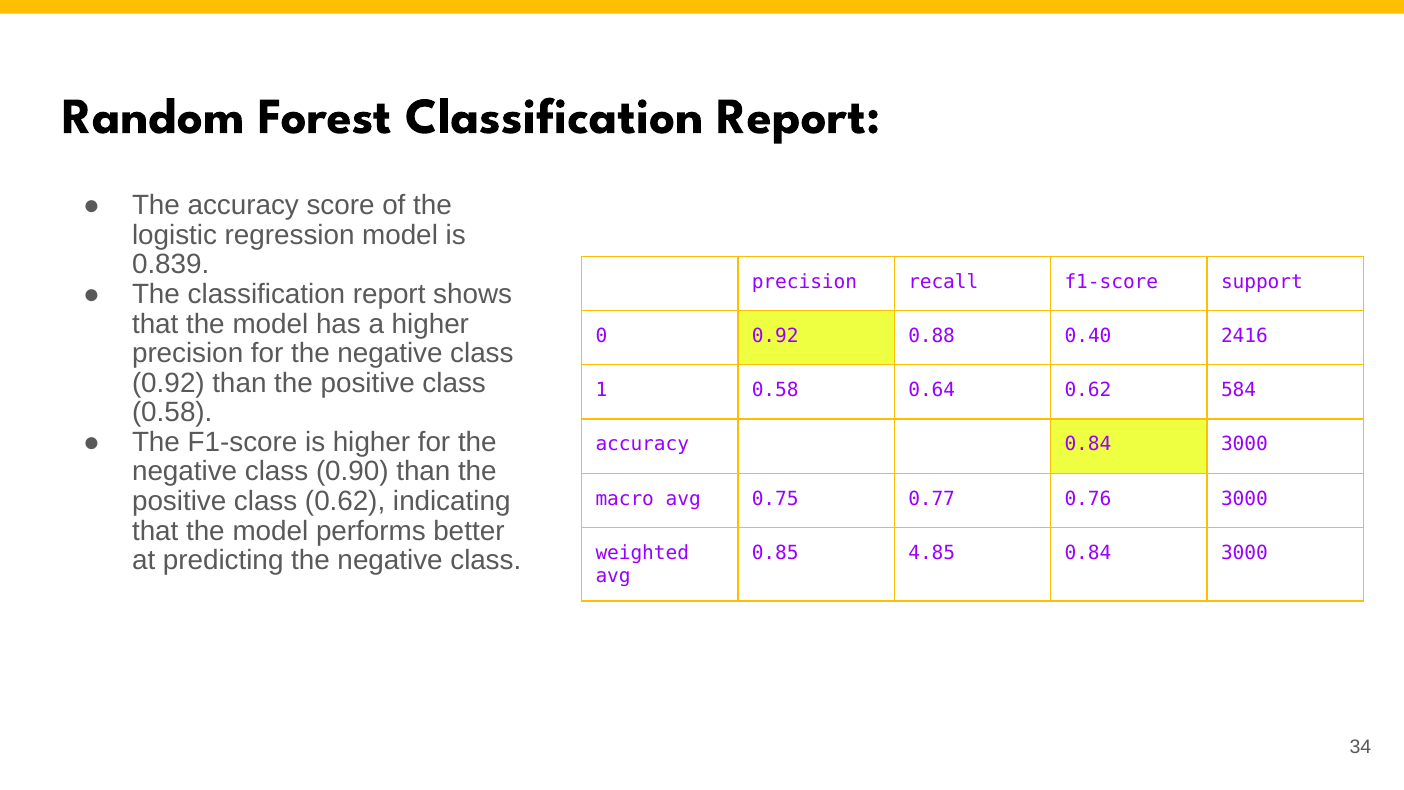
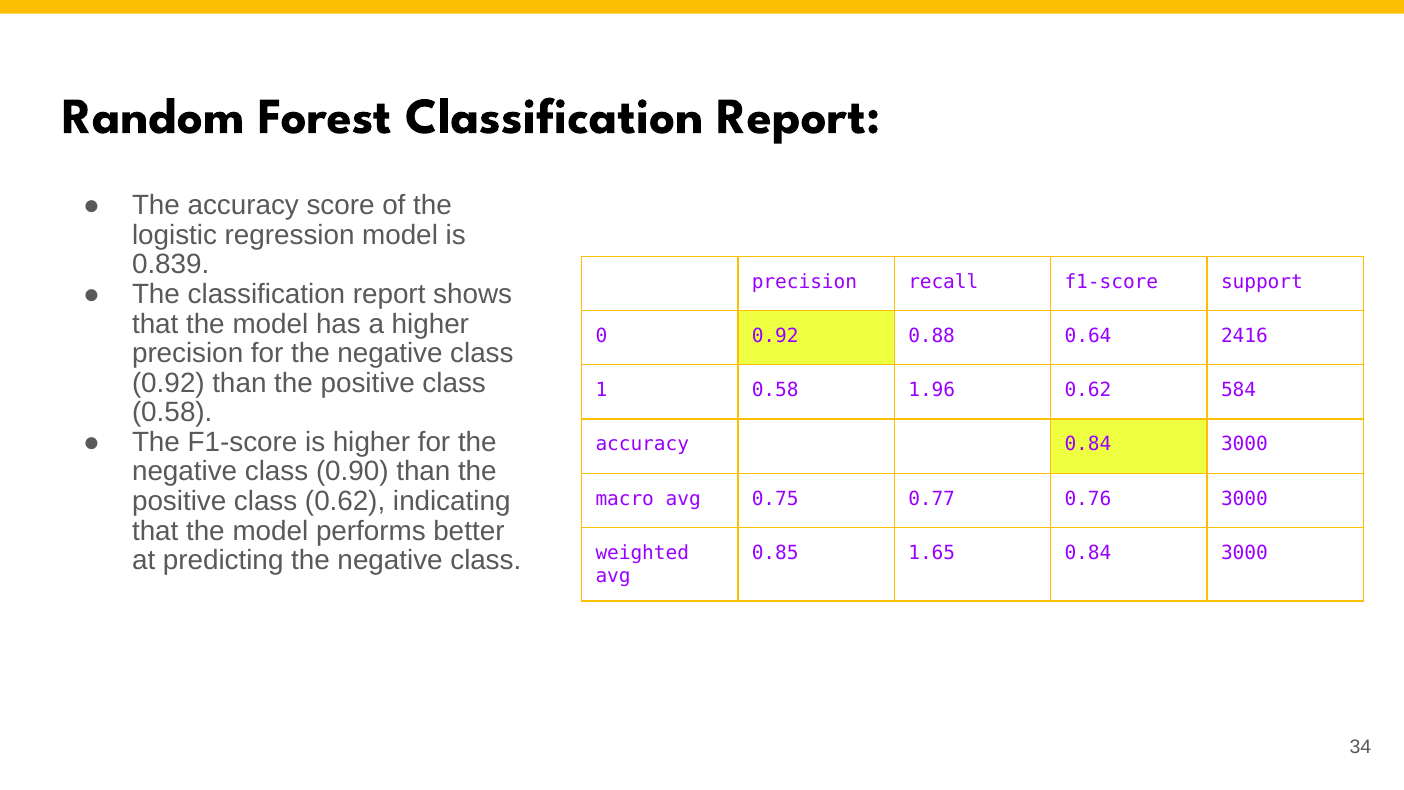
0.40: 0.40 -> 0.64
0.64: 0.64 -> 1.96
4.85: 4.85 -> 1.65
